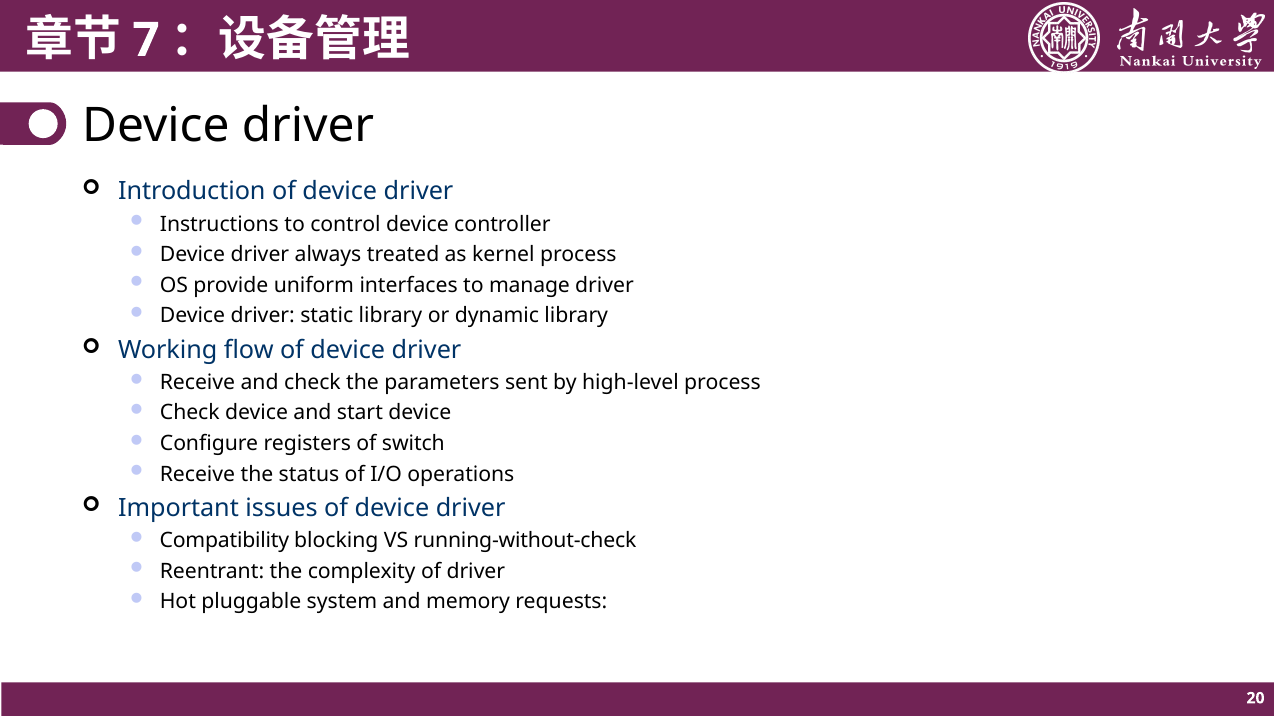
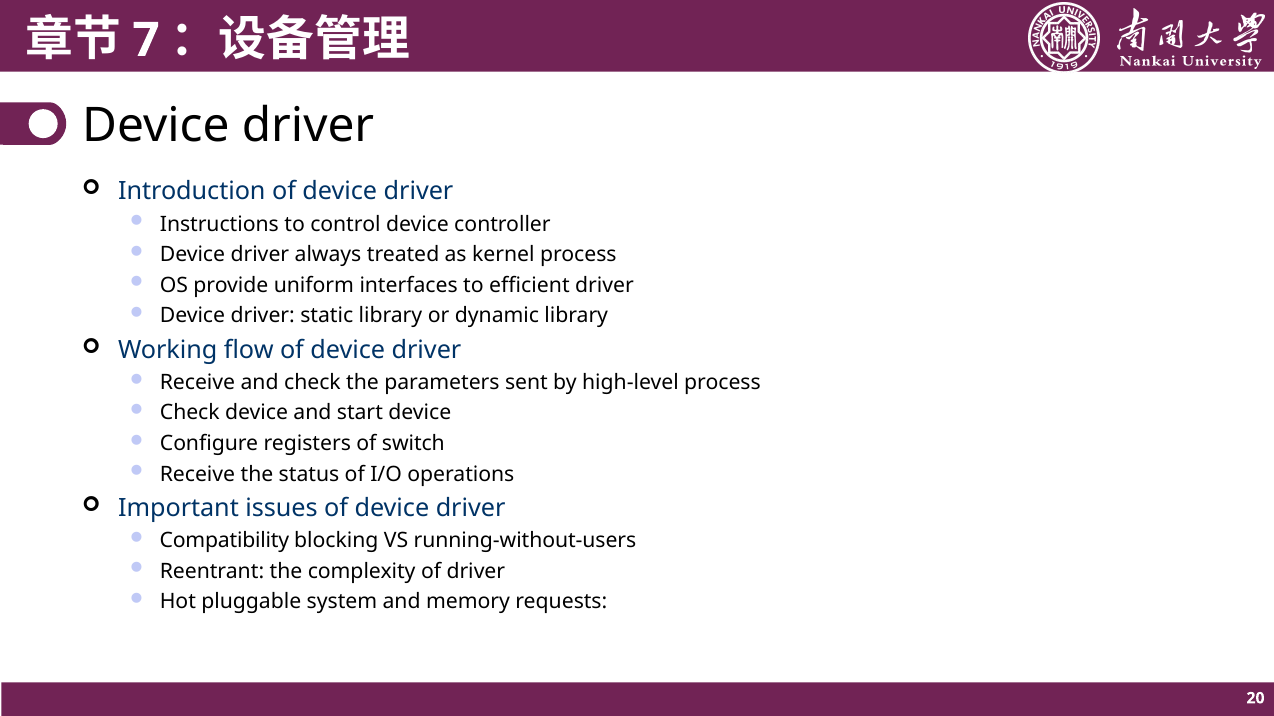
manage: manage -> efficient
running-without-check: running-without-check -> running-without-users
